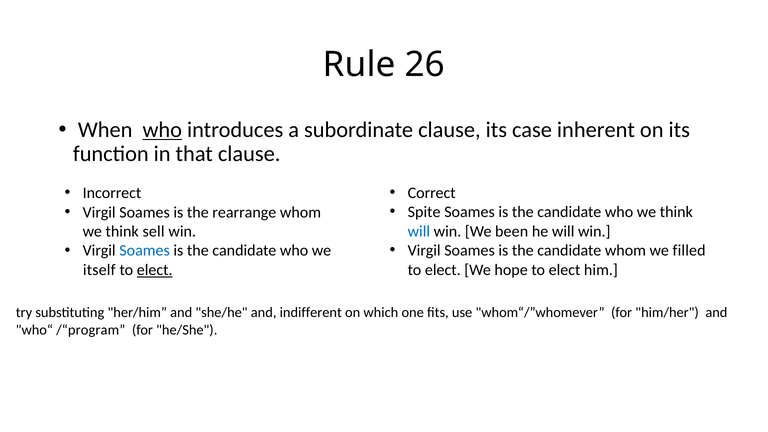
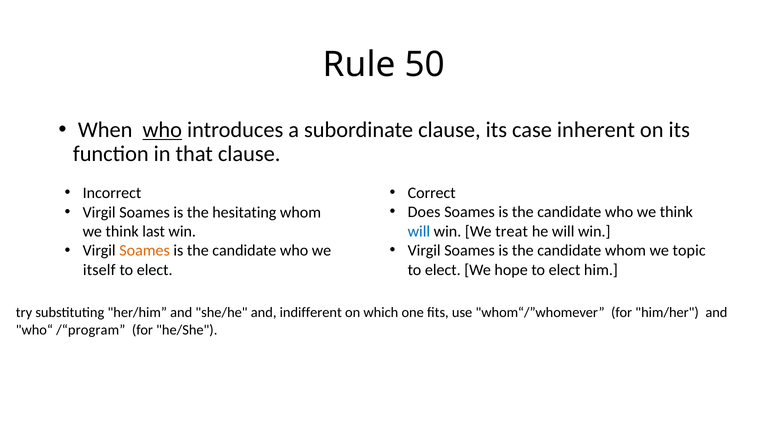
26: 26 -> 50
Spite: Spite -> Does
rearrange: rearrange -> hesitating
been: been -> treat
sell: sell -> last
filled: filled -> topic
Soames at (145, 251) colour: blue -> orange
elect at (155, 270) underline: present -> none
